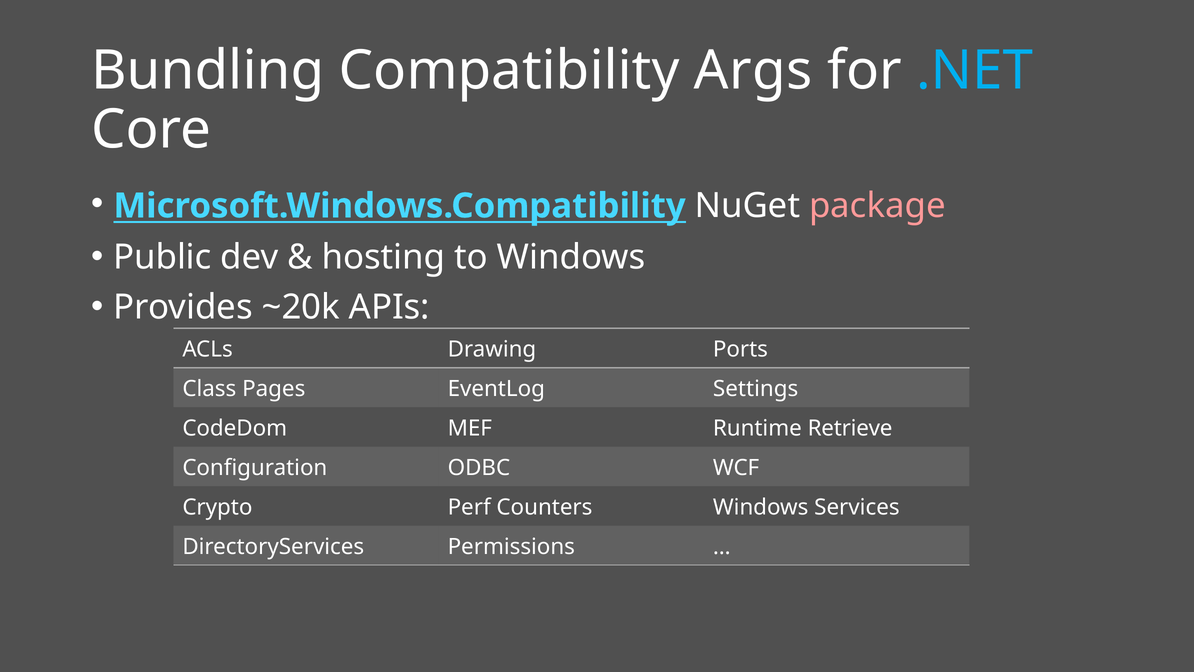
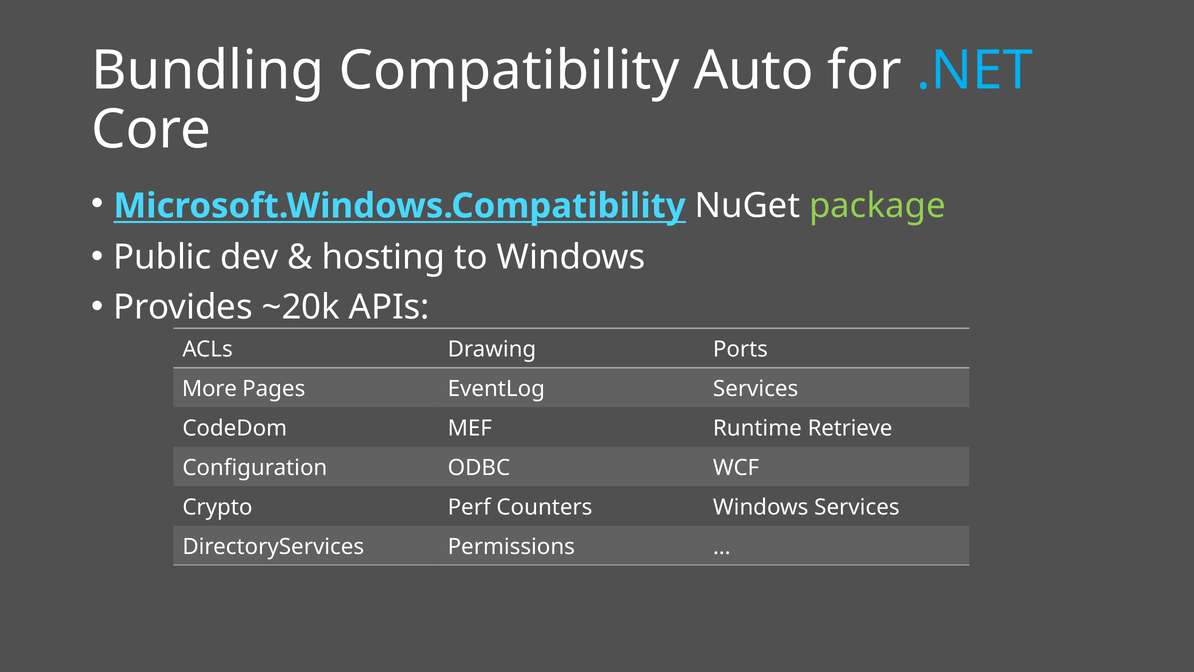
Args: Args -> Auto
package colour: pink -> light green
Class: Class -> More
EventLog Settings: Settings -> Services
